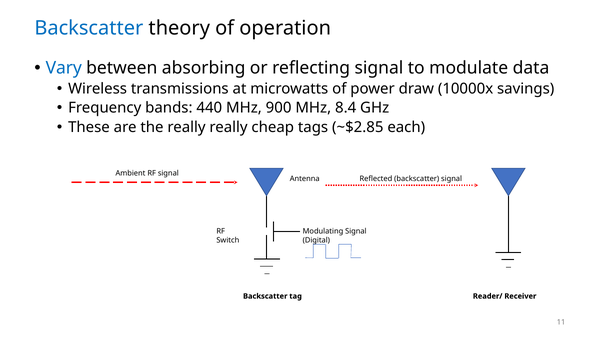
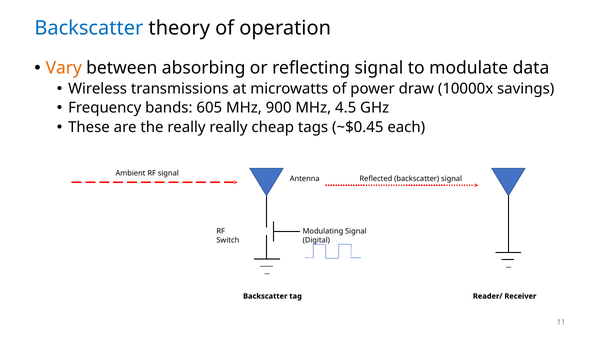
Vary colour: blue -> orange
440: 440 -> 605
8.4: 8.4 -> 4.5
~$2.85: ~$2.85 -> ~$0.45
